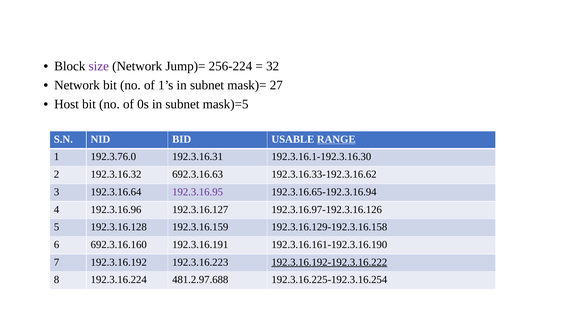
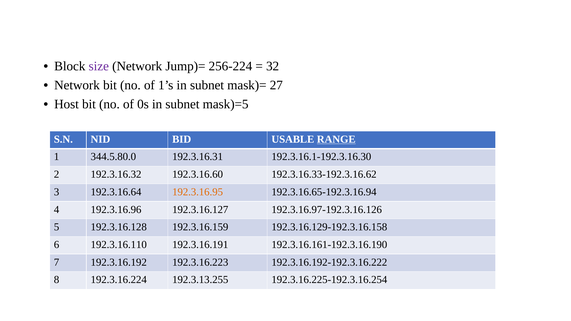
192.3.76.0: 192.3.76.0 -> 344.5.80.0
692.3.16.63: 692.3.16.63 -> 192.3.16.60
192.3.16.95 colour: purple -> orange
692.3.16.160: 692.3.16.160 -> 192.3.16.110
192.3.16.192-192.3.16.222 underline: present -> none
481.2.97.688: 481.2.97.688 -> 192.3.13.255
